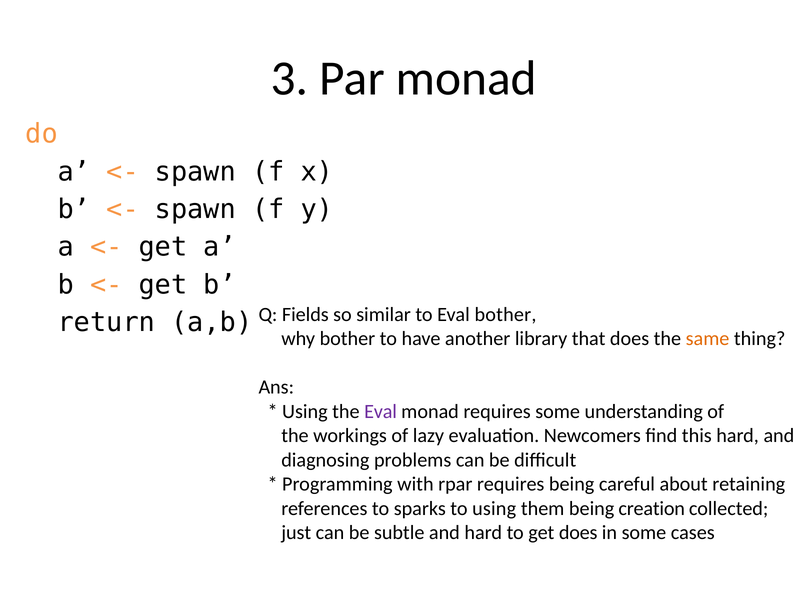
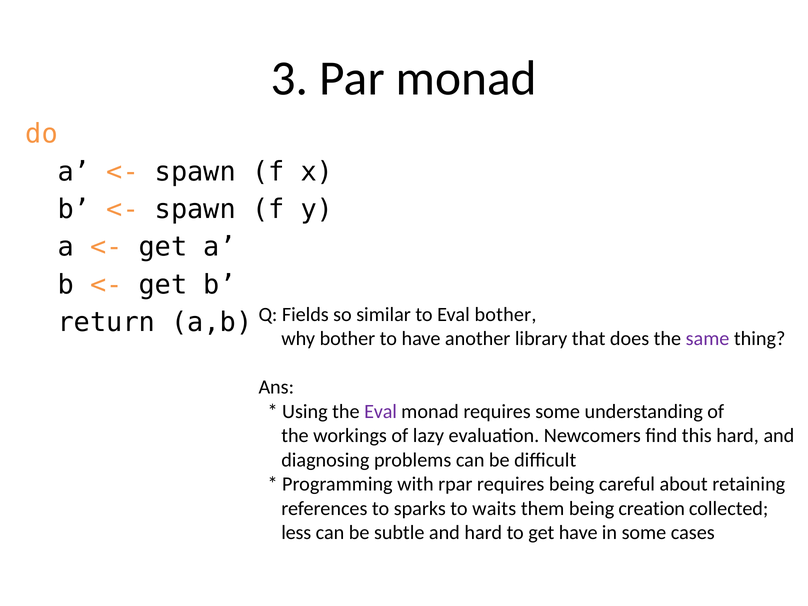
same colour: orange -> purple
to using: using -> waits
just: just -> less
get does: does -> have
